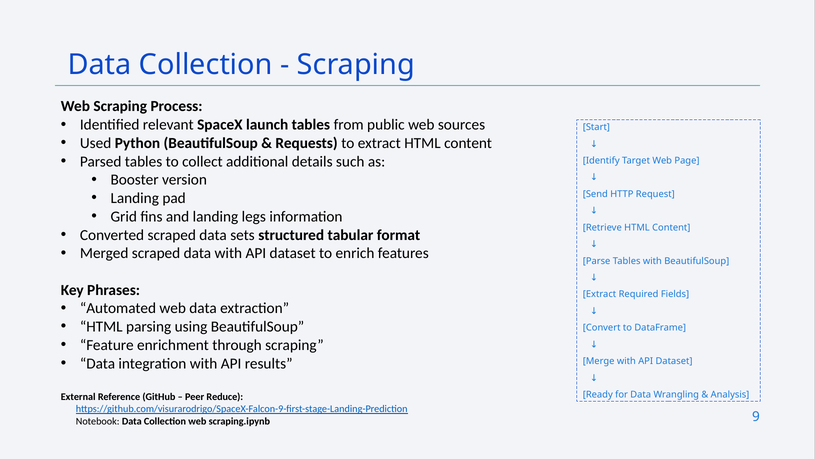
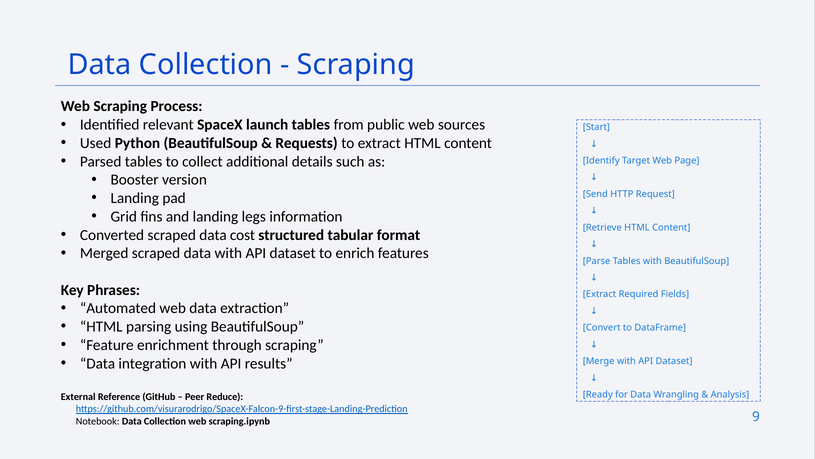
sets: sets -> cost
